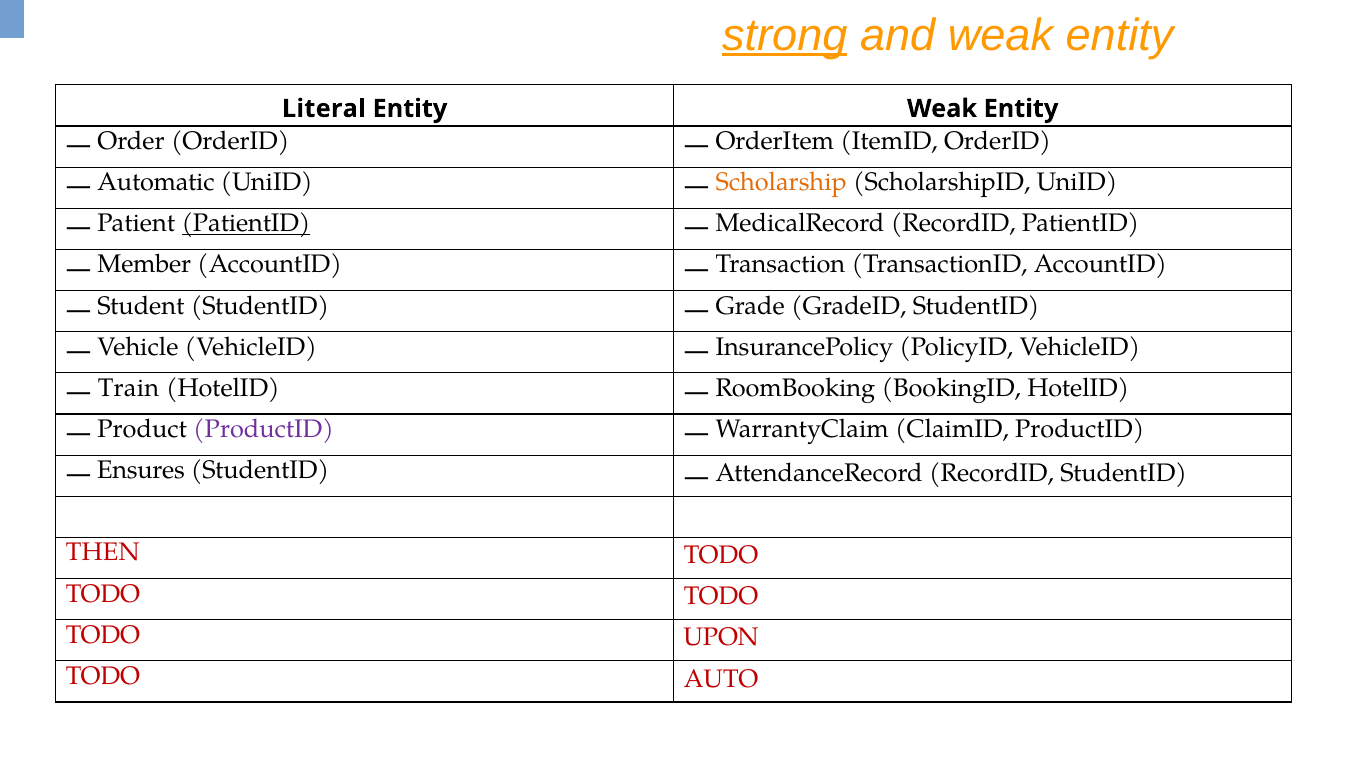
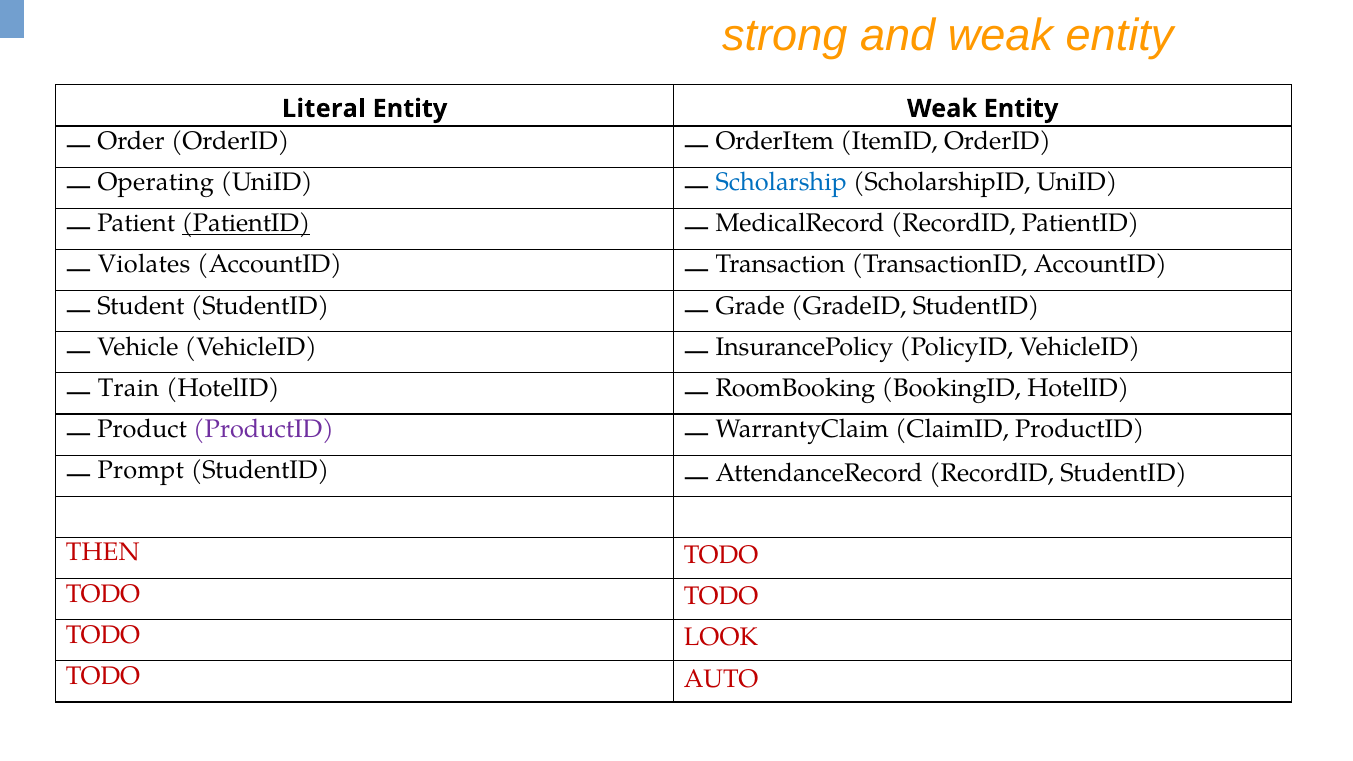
strong underline: present -> none
Automatic: Automatic -> Operating
Scholarship colour: orange -> blue
Member: Member -> Violates
Ensures: Ensures -> Prompt
UPON: UPON -> LOOK
